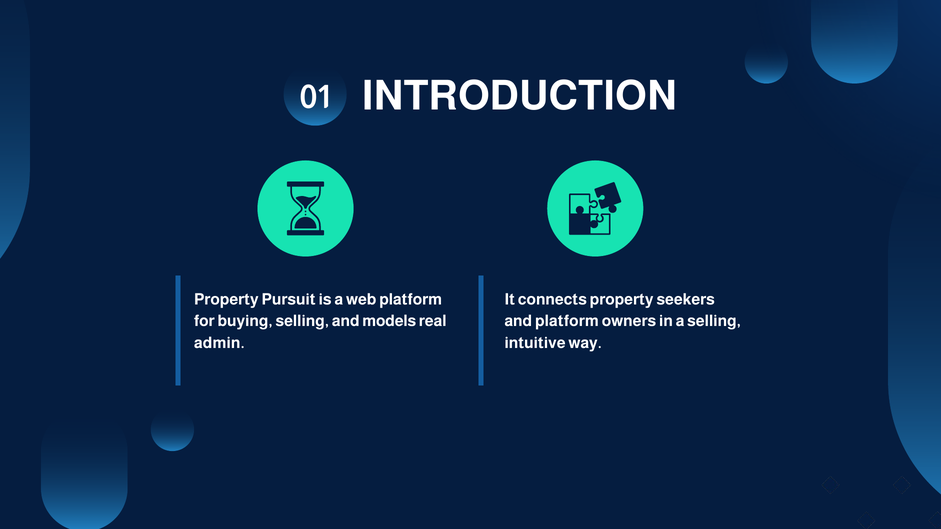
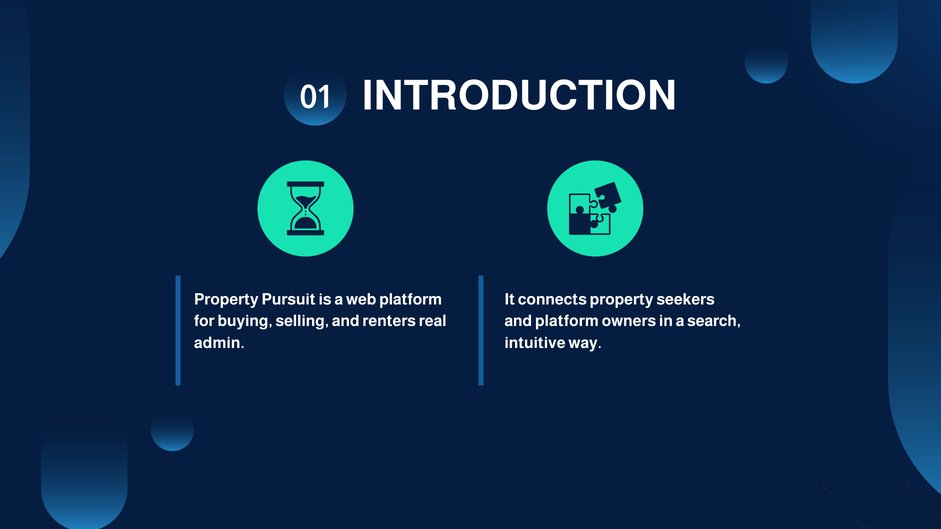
models: models -> renters
a selling: selling -> search
